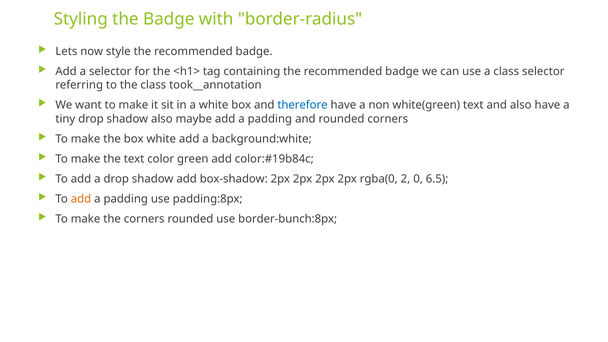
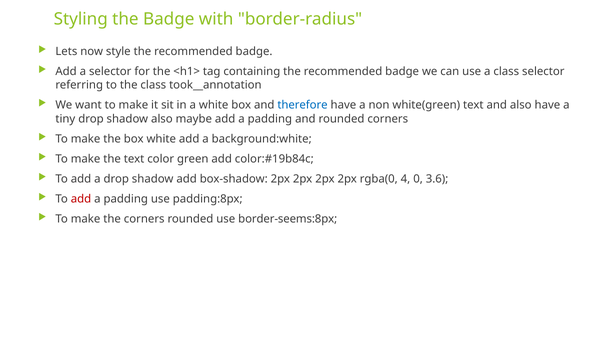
2: 2 -> 4
6.5: 6.5 -> 3.6
add at (81, 199) colour: orange -> red
border-bunch:8px: border-bunch:8px -> border-seems:8px
